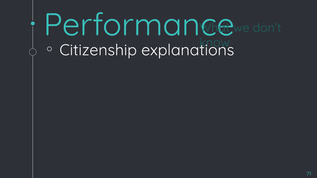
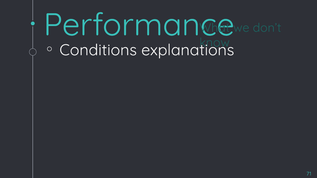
Citizenship: Citizenship -> Conditions
